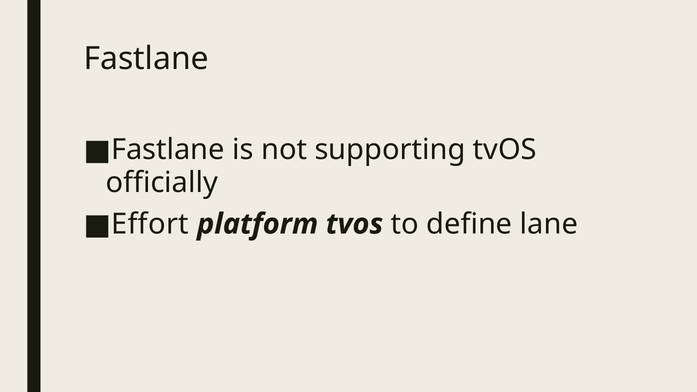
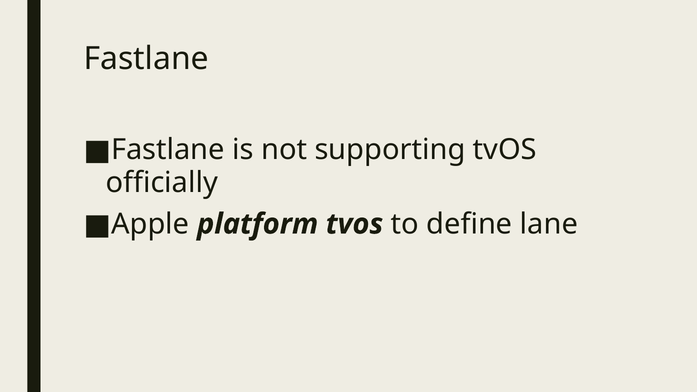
Effort: Effort -> Apple
